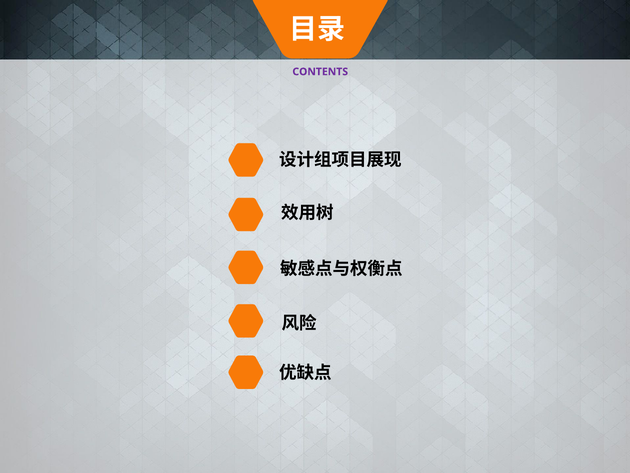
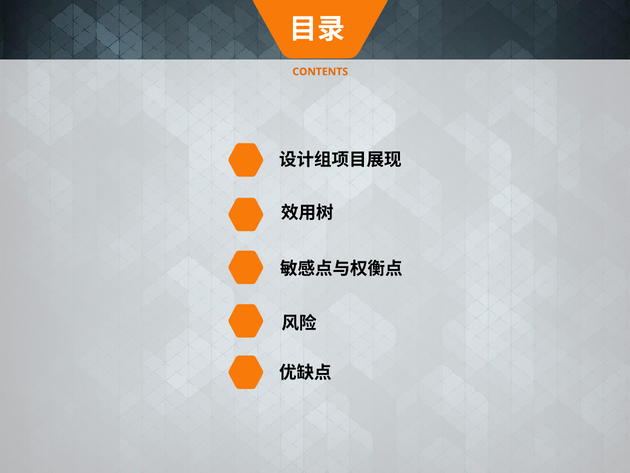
CONTENTS colour: purple -> orange
